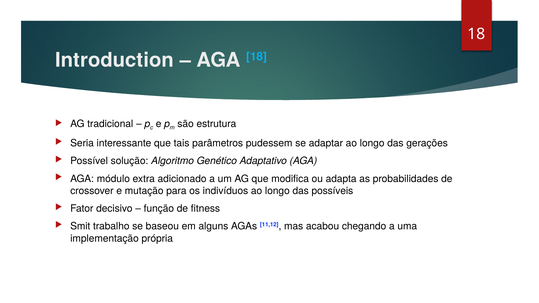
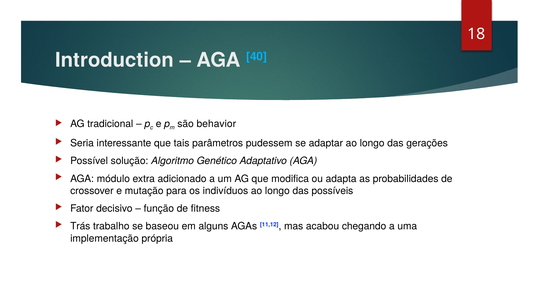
AGA 18: 18 -> 40
estrutura: estrutura -> behavior
Smit: Smit -> Trás
